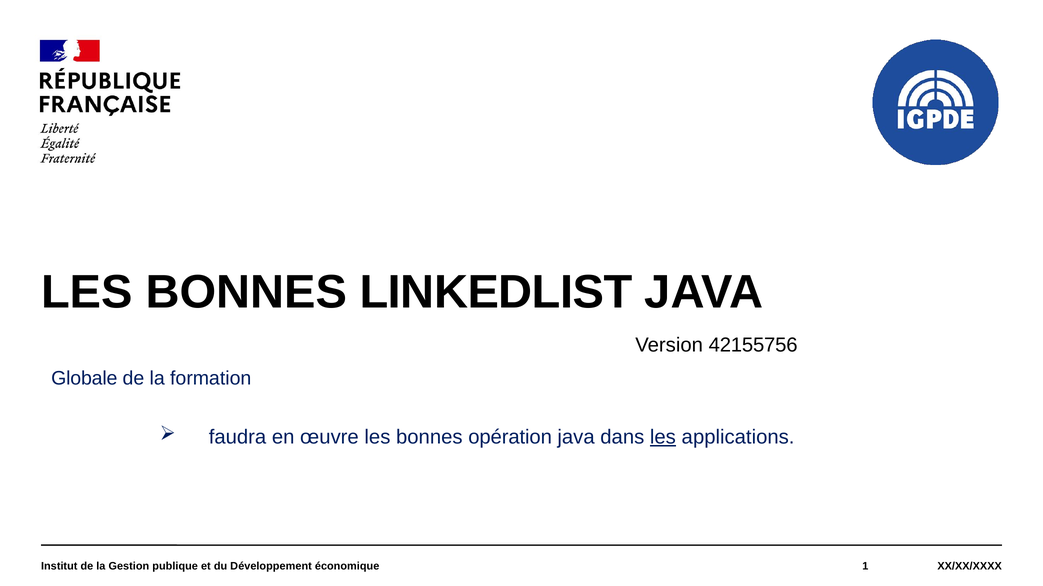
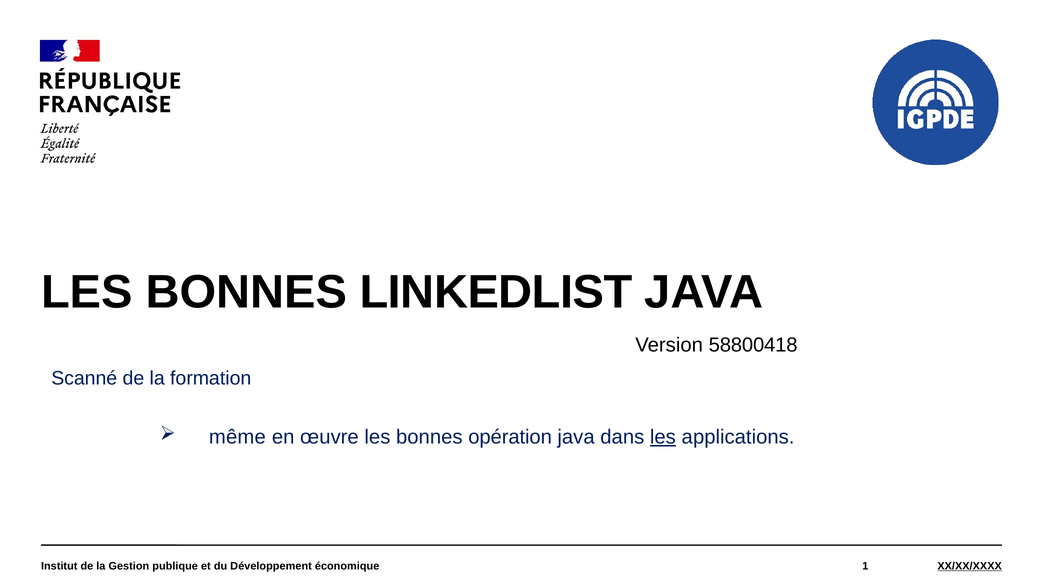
42155756: 42155756 -> 58800418
Globale: Globale -> Scanné
faudra: faudra -> même
XX/XX/XXXX underline: none -> present
